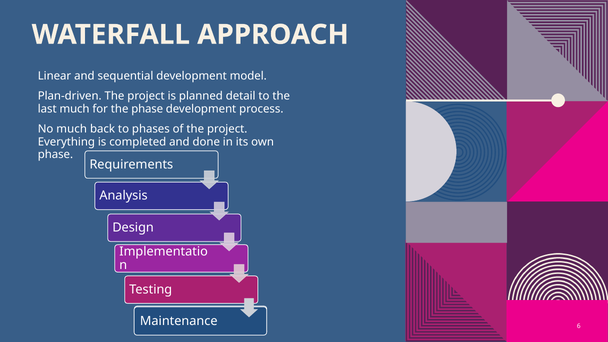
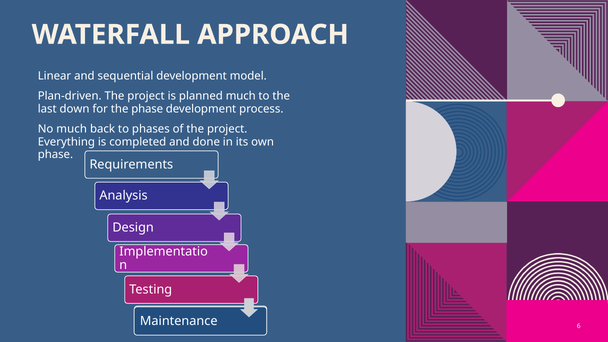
planned detail: detail -> much
last much: much -> down
